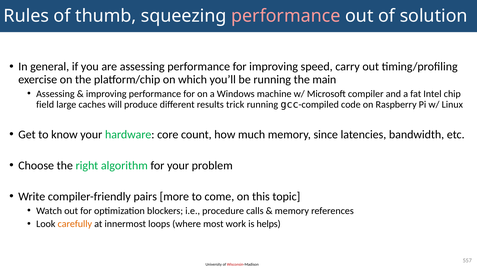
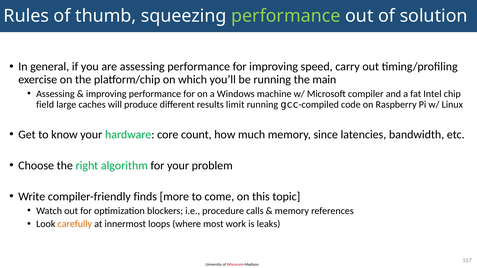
performance at (286, 16) colour: pink -> light green
trick: trick -> limit
pairs: pairs -> finds
helps: helps -> leaks
